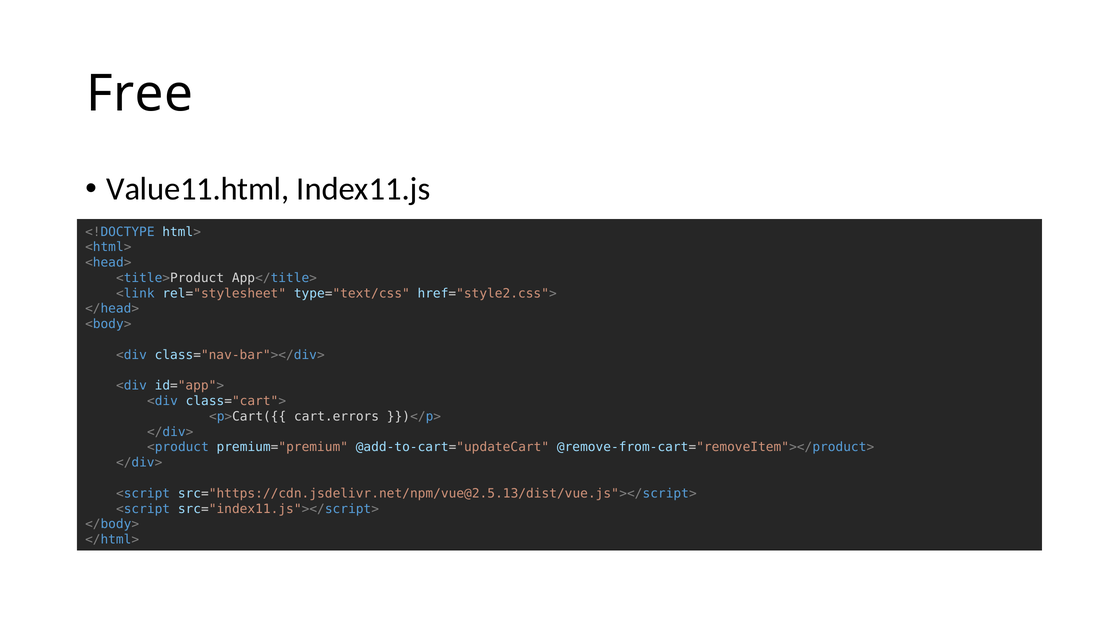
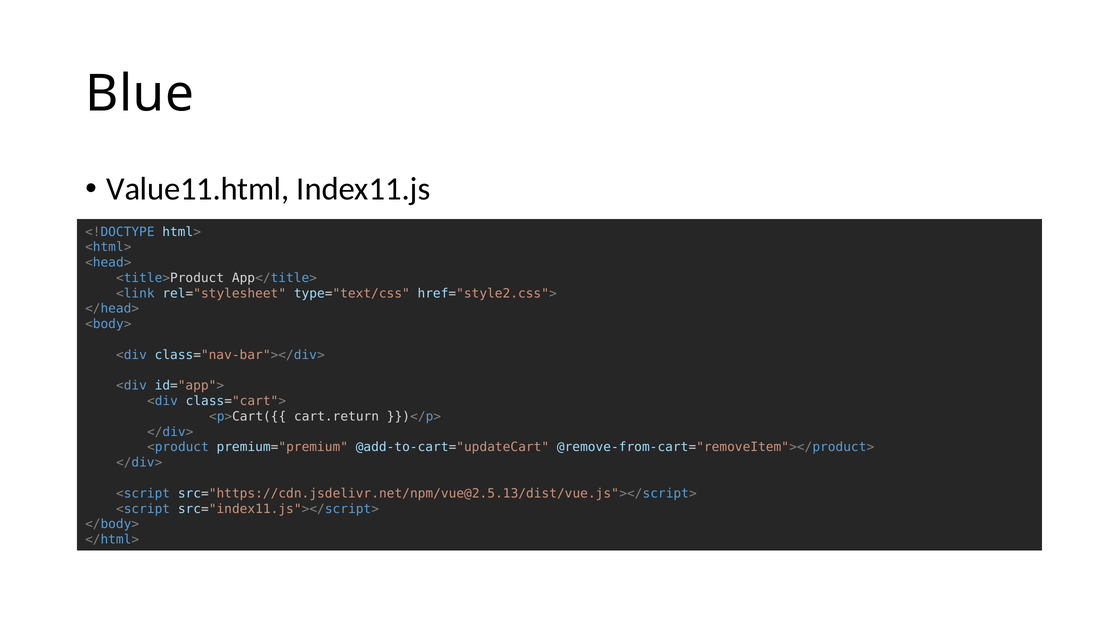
Free: Free -> Blue
cart.errors: cart.errors -> cart.return
